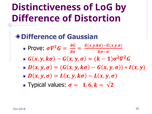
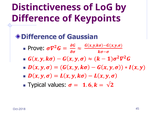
Distortion: Distortion -> Keypoints
